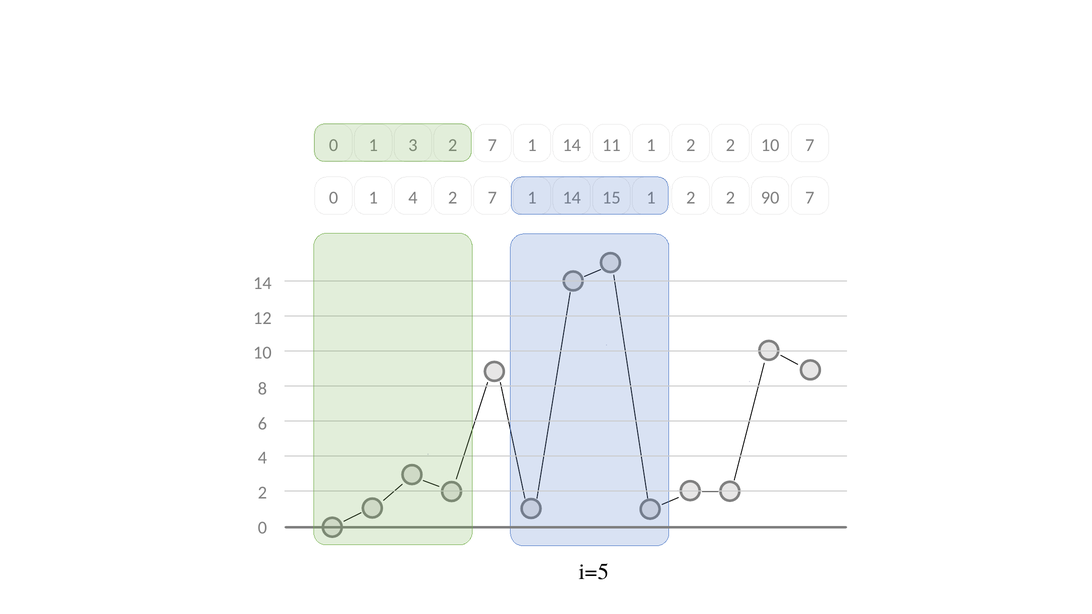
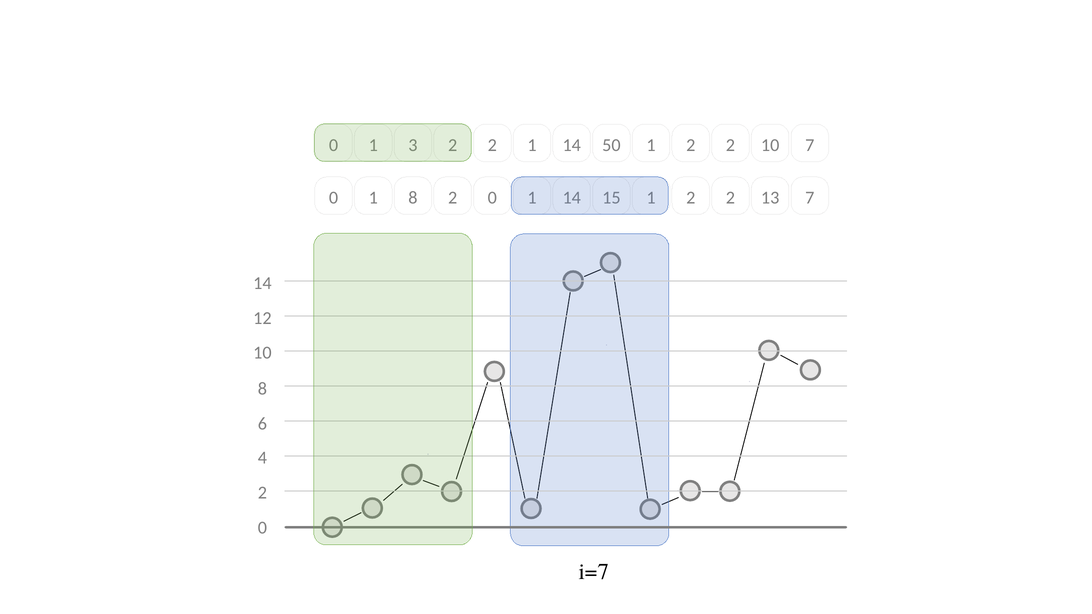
7 at (492, 145): 7 -> 2
11: 11 -> 50
1 4: 4 -> 8
7 at (492, 198): 7 -> 0
90: 90 -> 13
i=5: i=5 -> i=7
